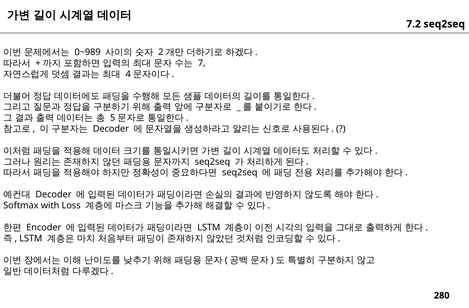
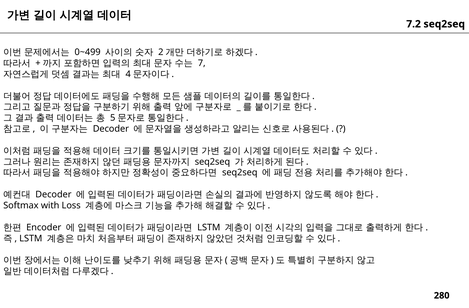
0~989: 0~989 -> 0~499
